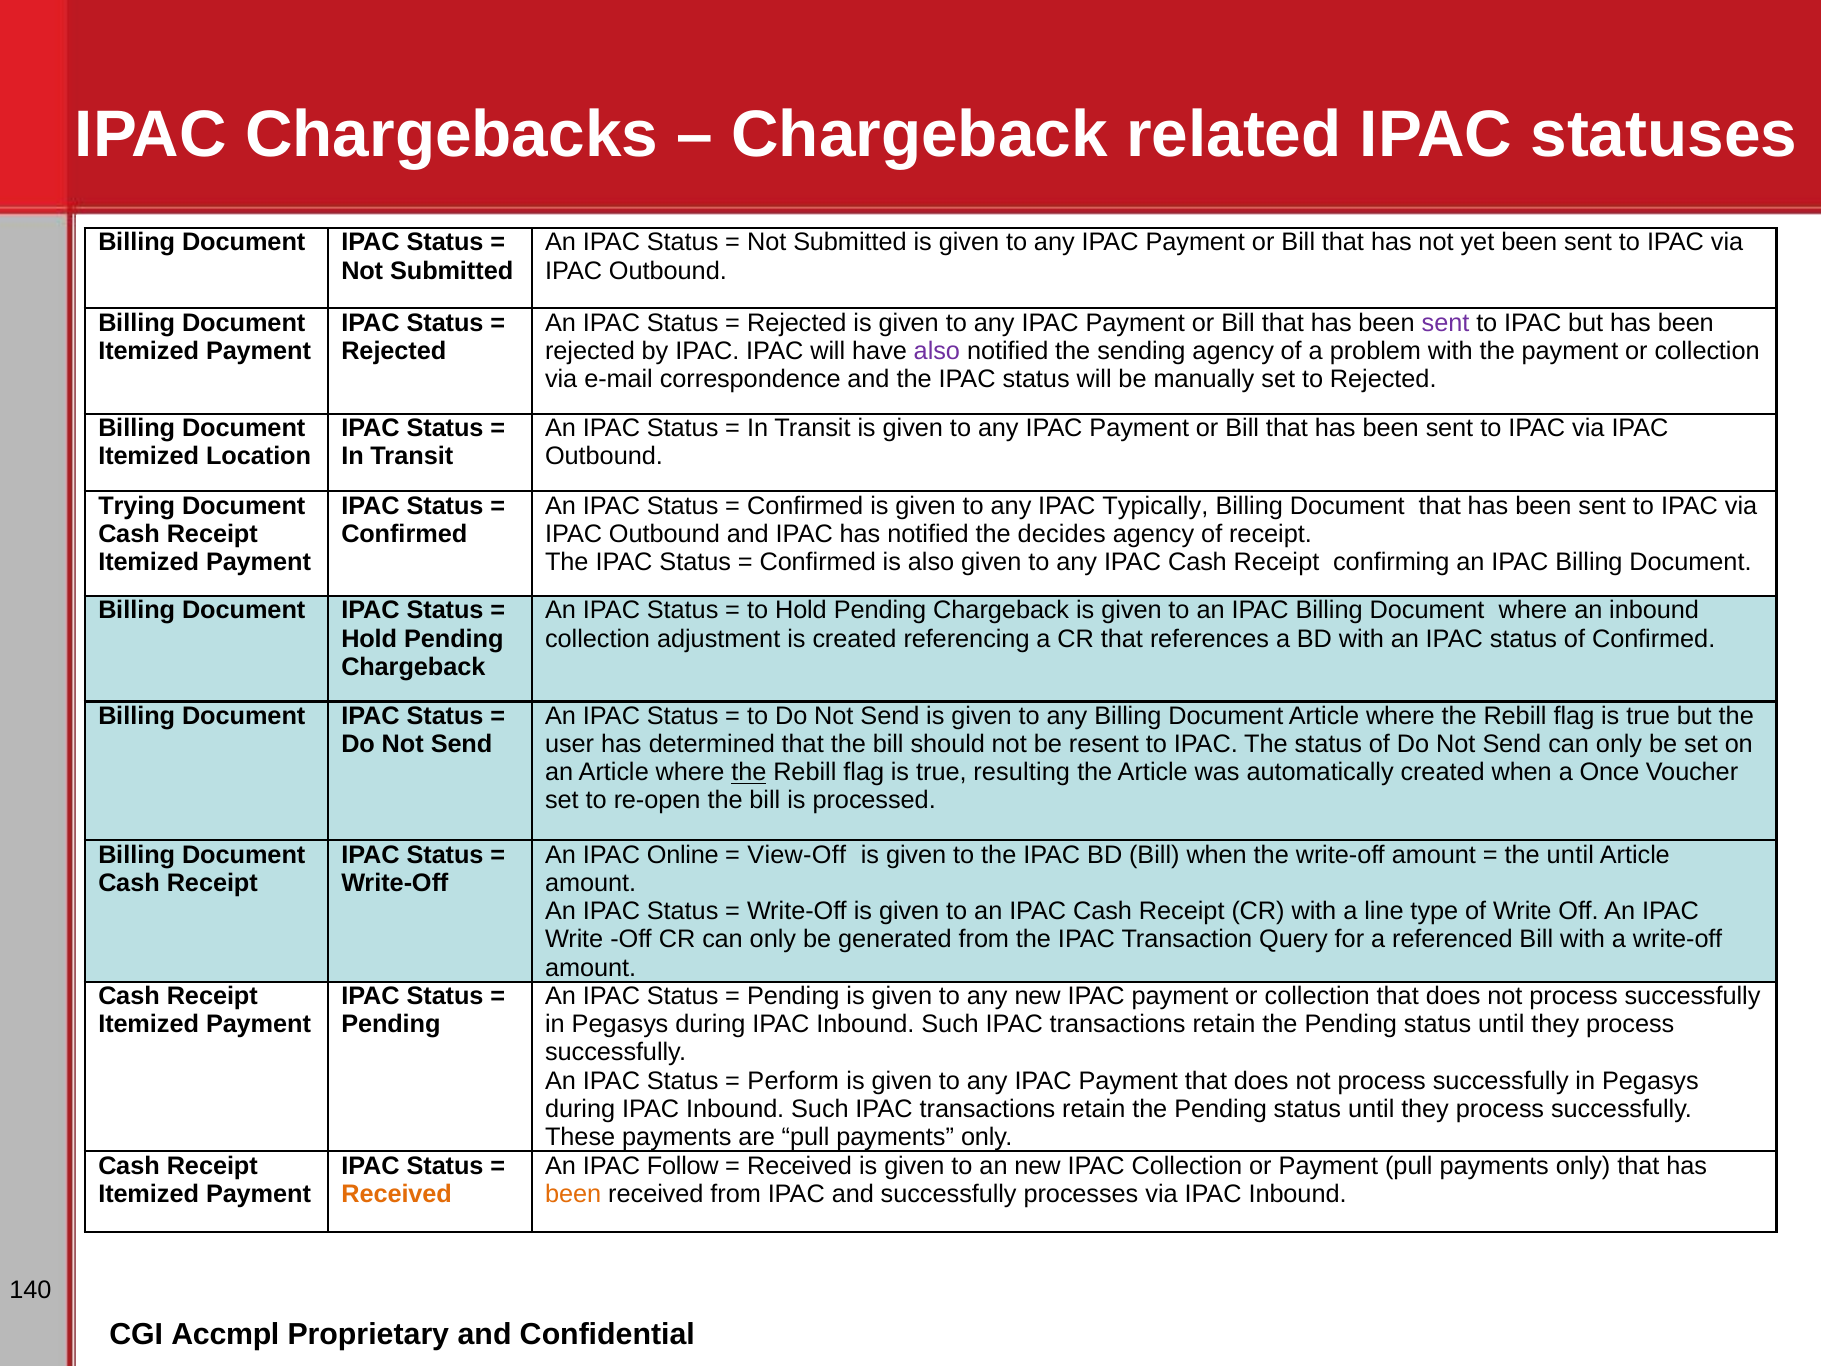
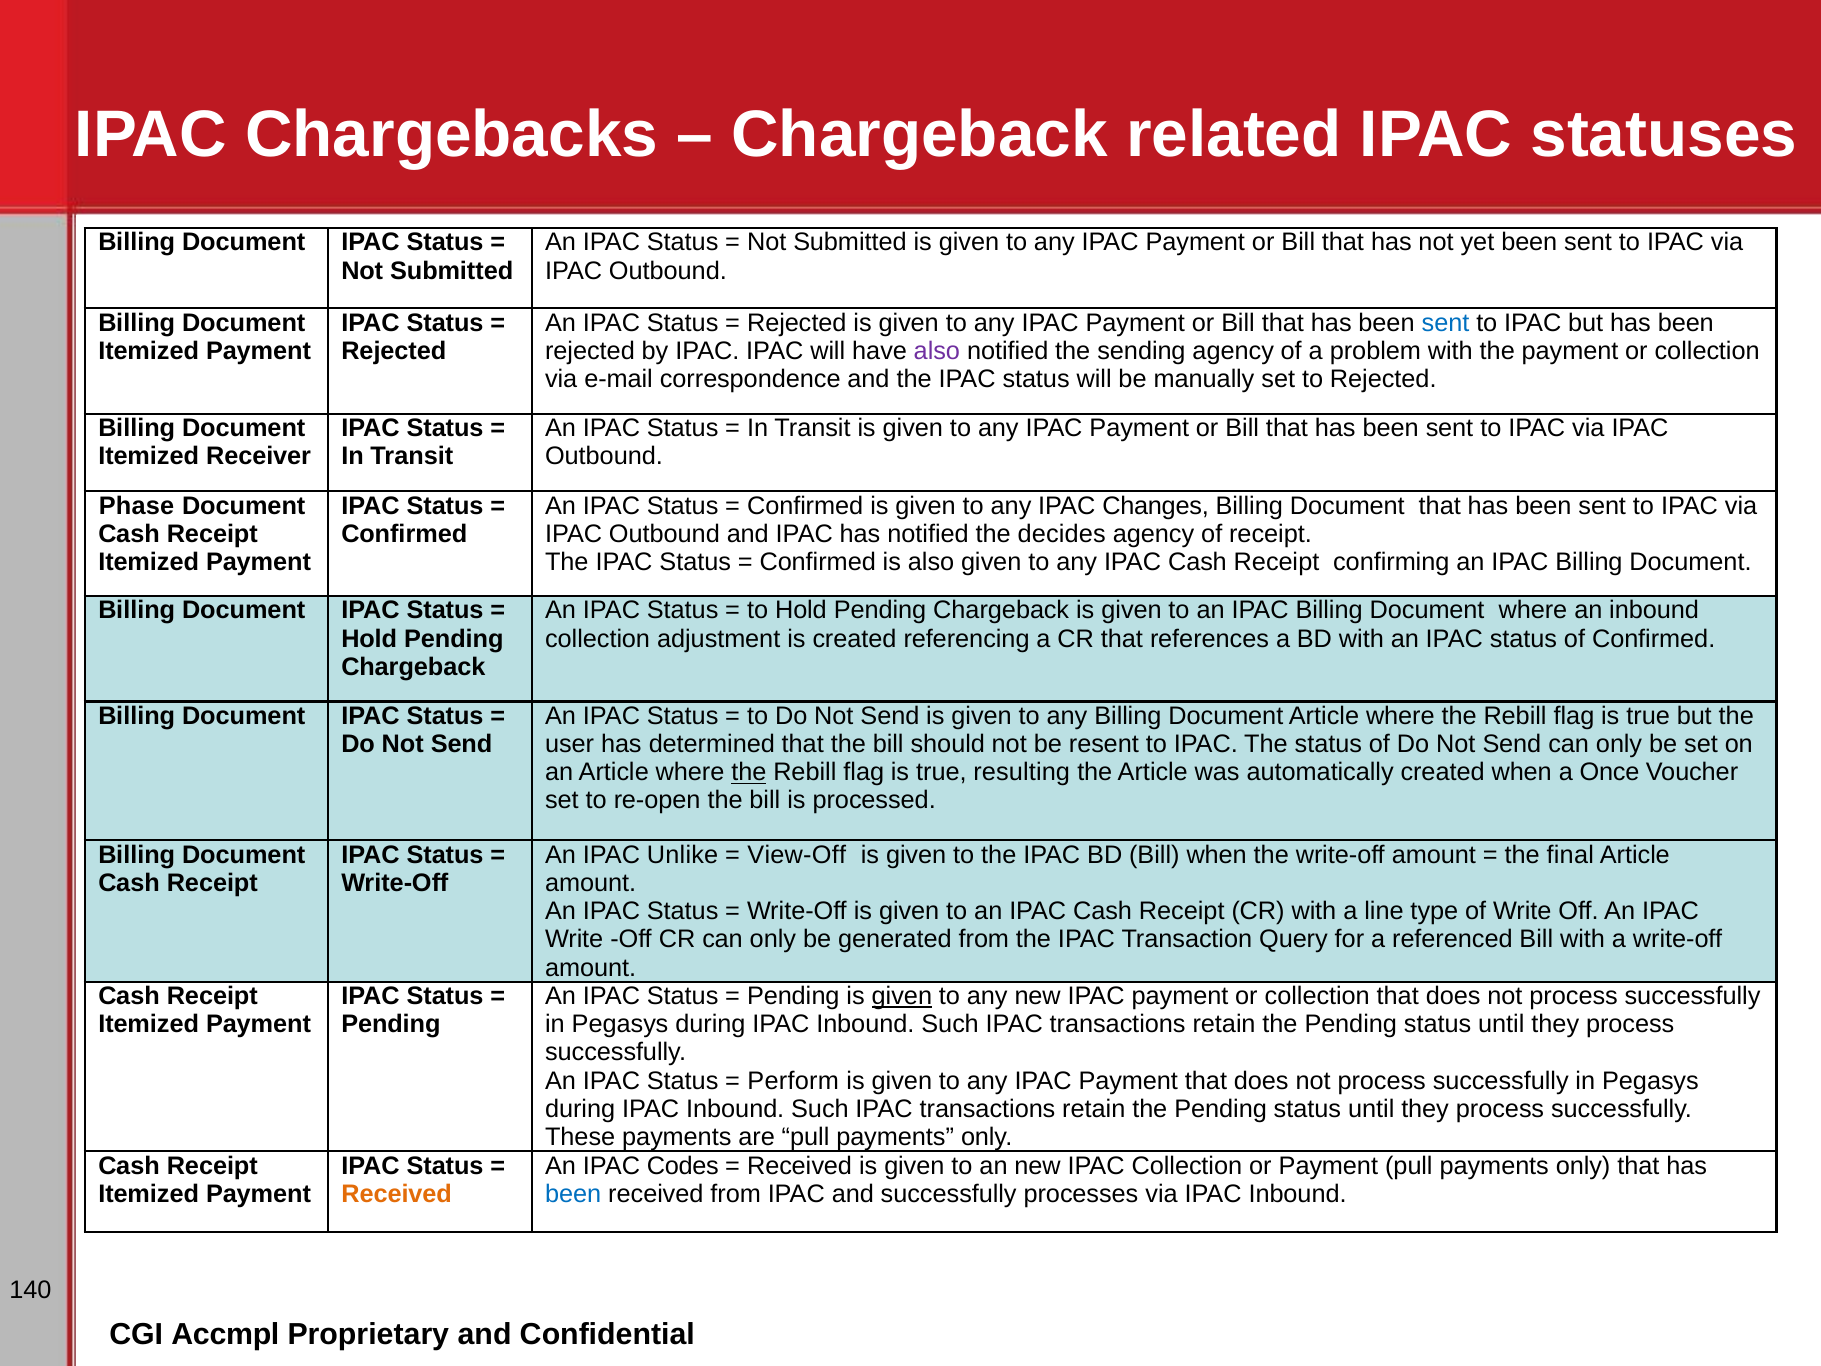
sent at (1445, 323) colour: purple -> blue
Location: Location -> Receiver
Trying: Trying -> Phase
Typically: Typically -> Changes
Online: Online -> Unlike
the until: until -> final
given at (902, 996) underline: none -> present
Follow: Follow -> Codes
been at (573, 1194) colour: orange -> blue
